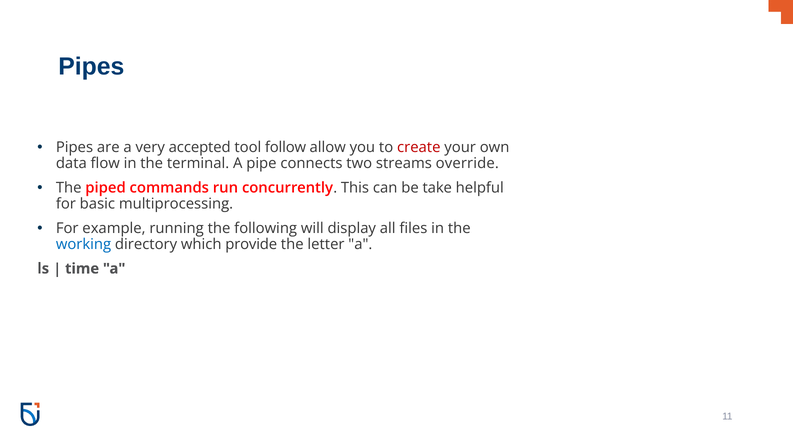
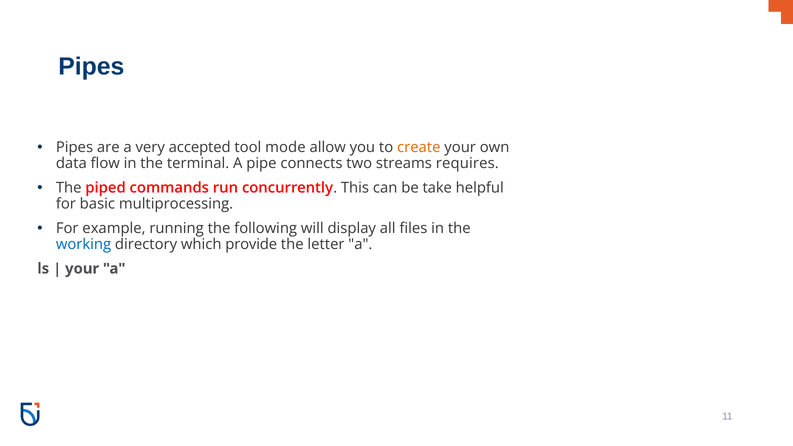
follow: follow -> mode
create colour: red -> orange
override: override -> requires
time at (82, 269): time -> your
